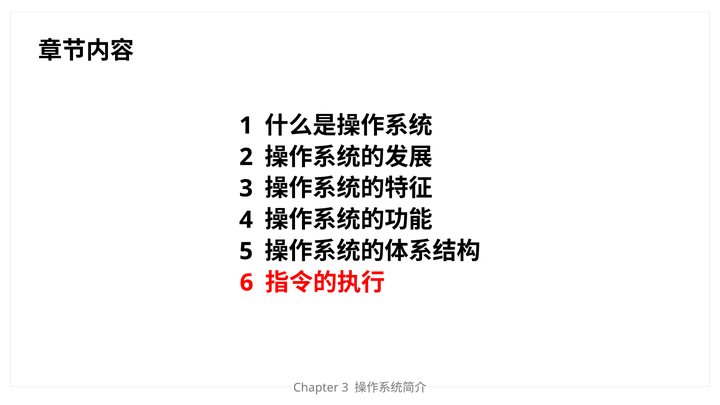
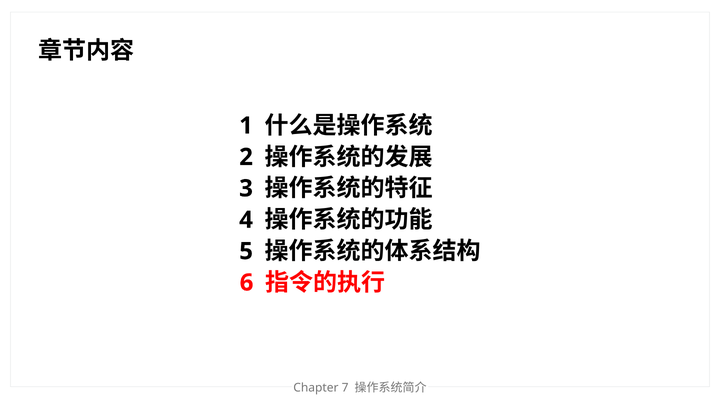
Chapter 3: 3 -> 7
